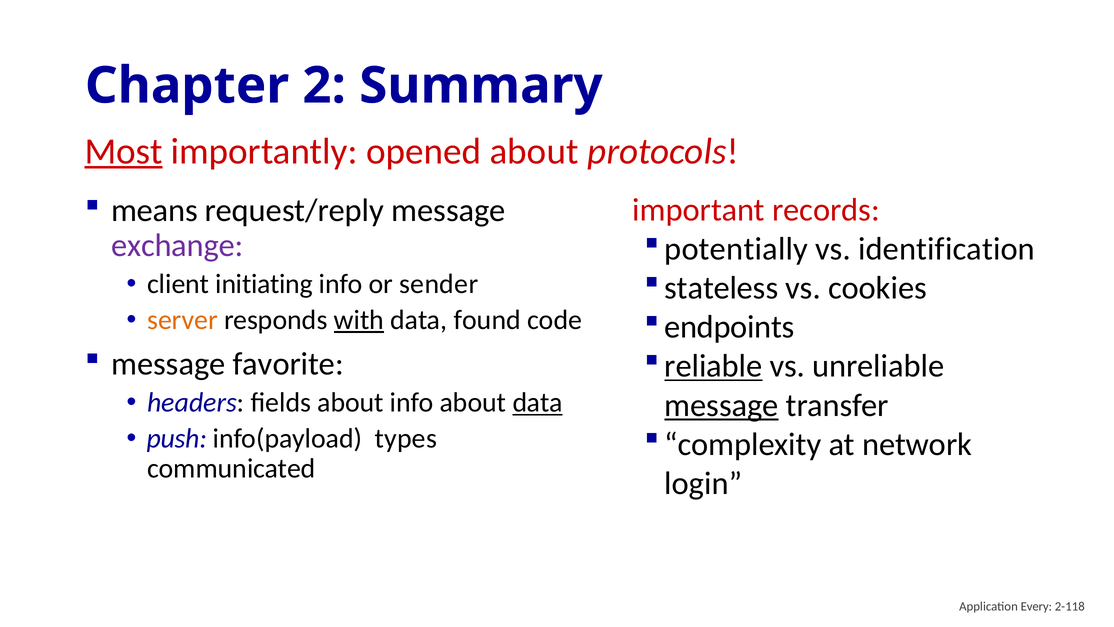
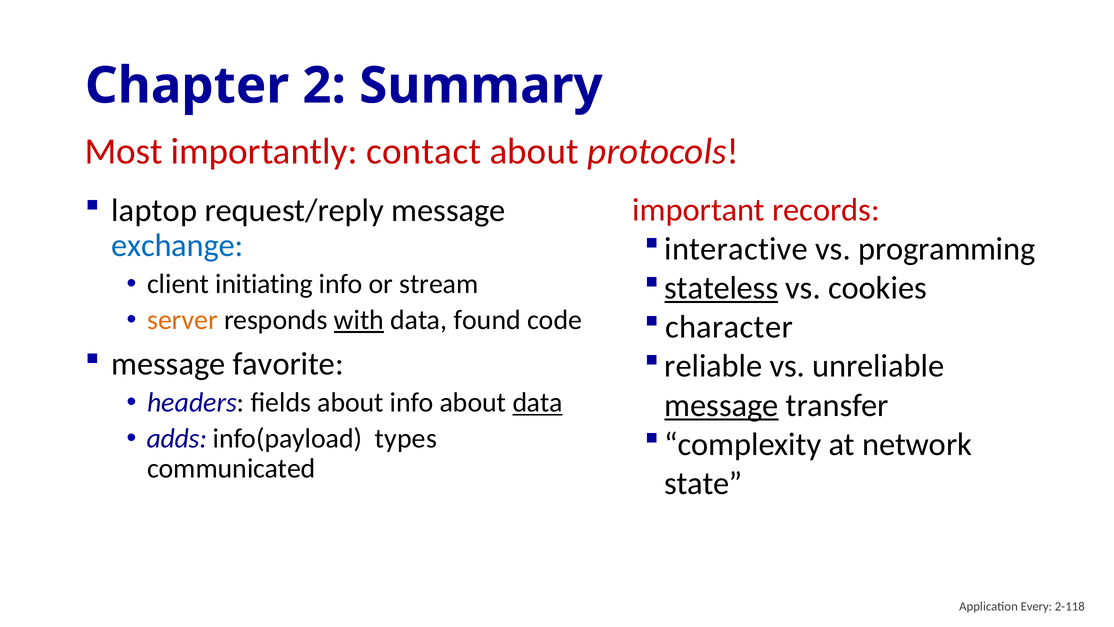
Most underline: present -> none
opened: opened -> contact
means: means -> laptop
potentially: potentially -> interactive
identification: identification -> programming
exchange colour: purple -> blue
sender: sender -> stream
stateless underline: none -> present
endpoints: endpoints -> character
reliable underline: present -> none
push: push -> adds
login: login -> state
